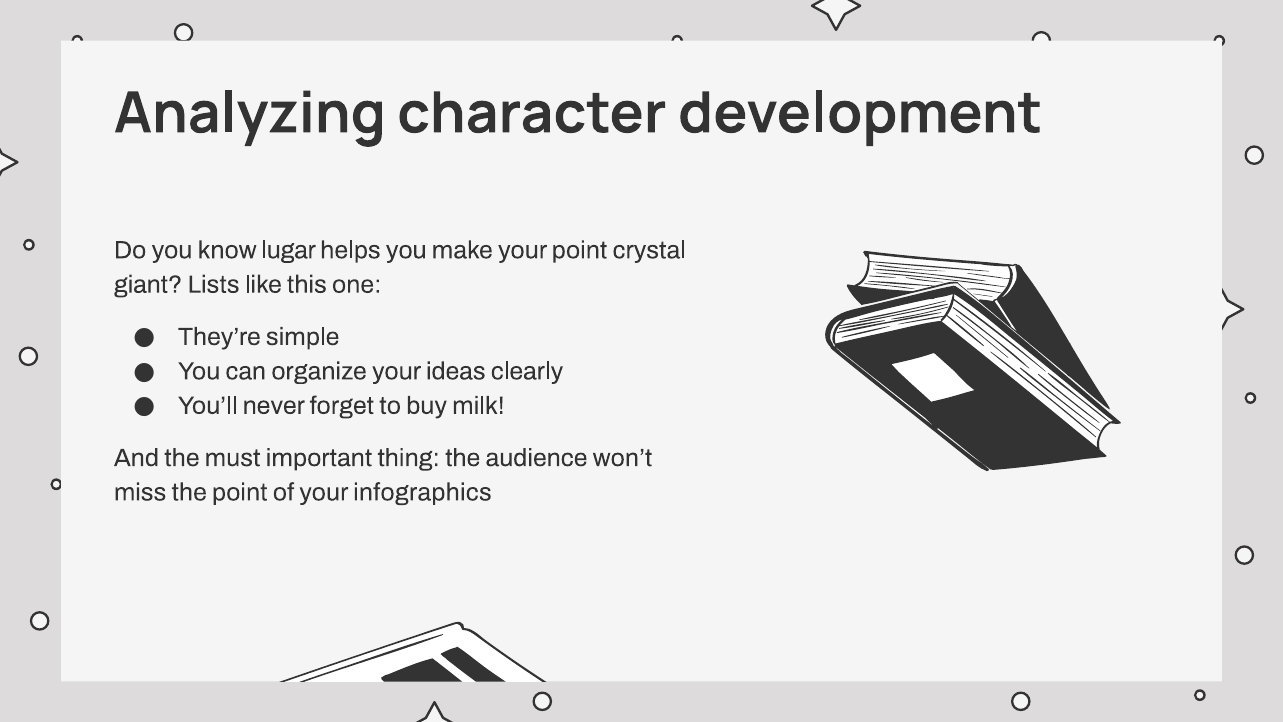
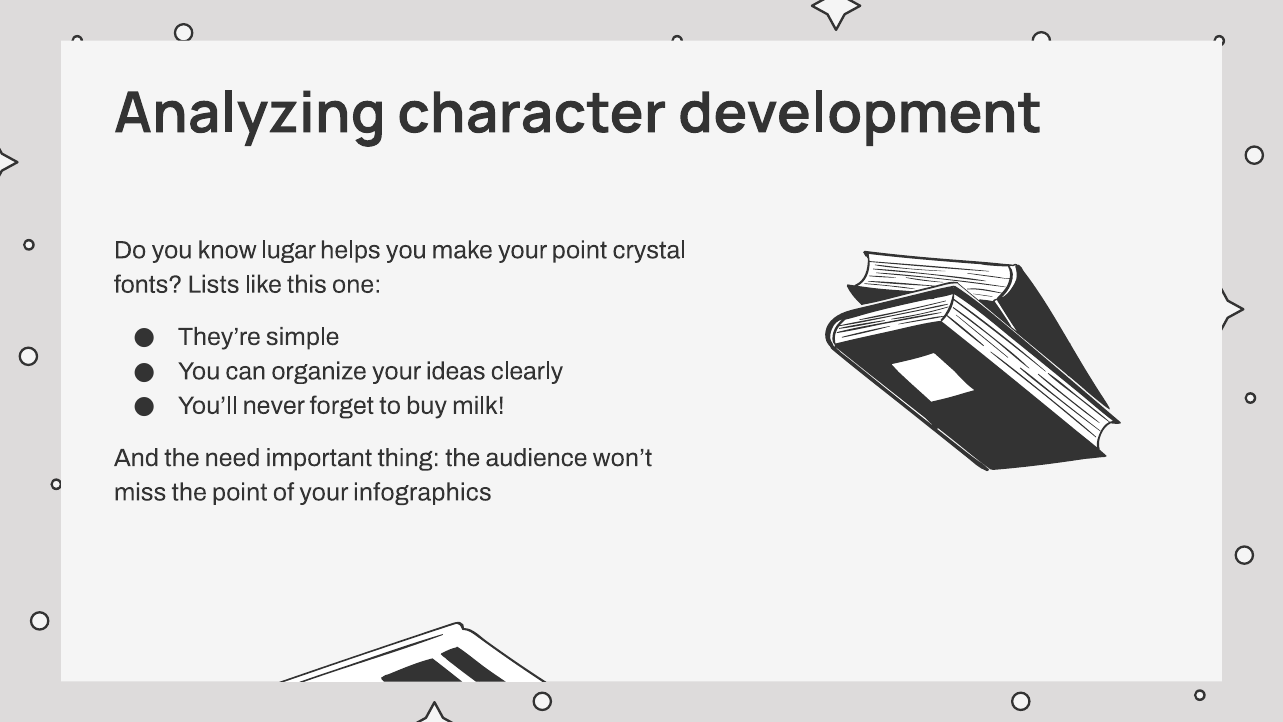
giant: giant -> fonts
must: must -> need
